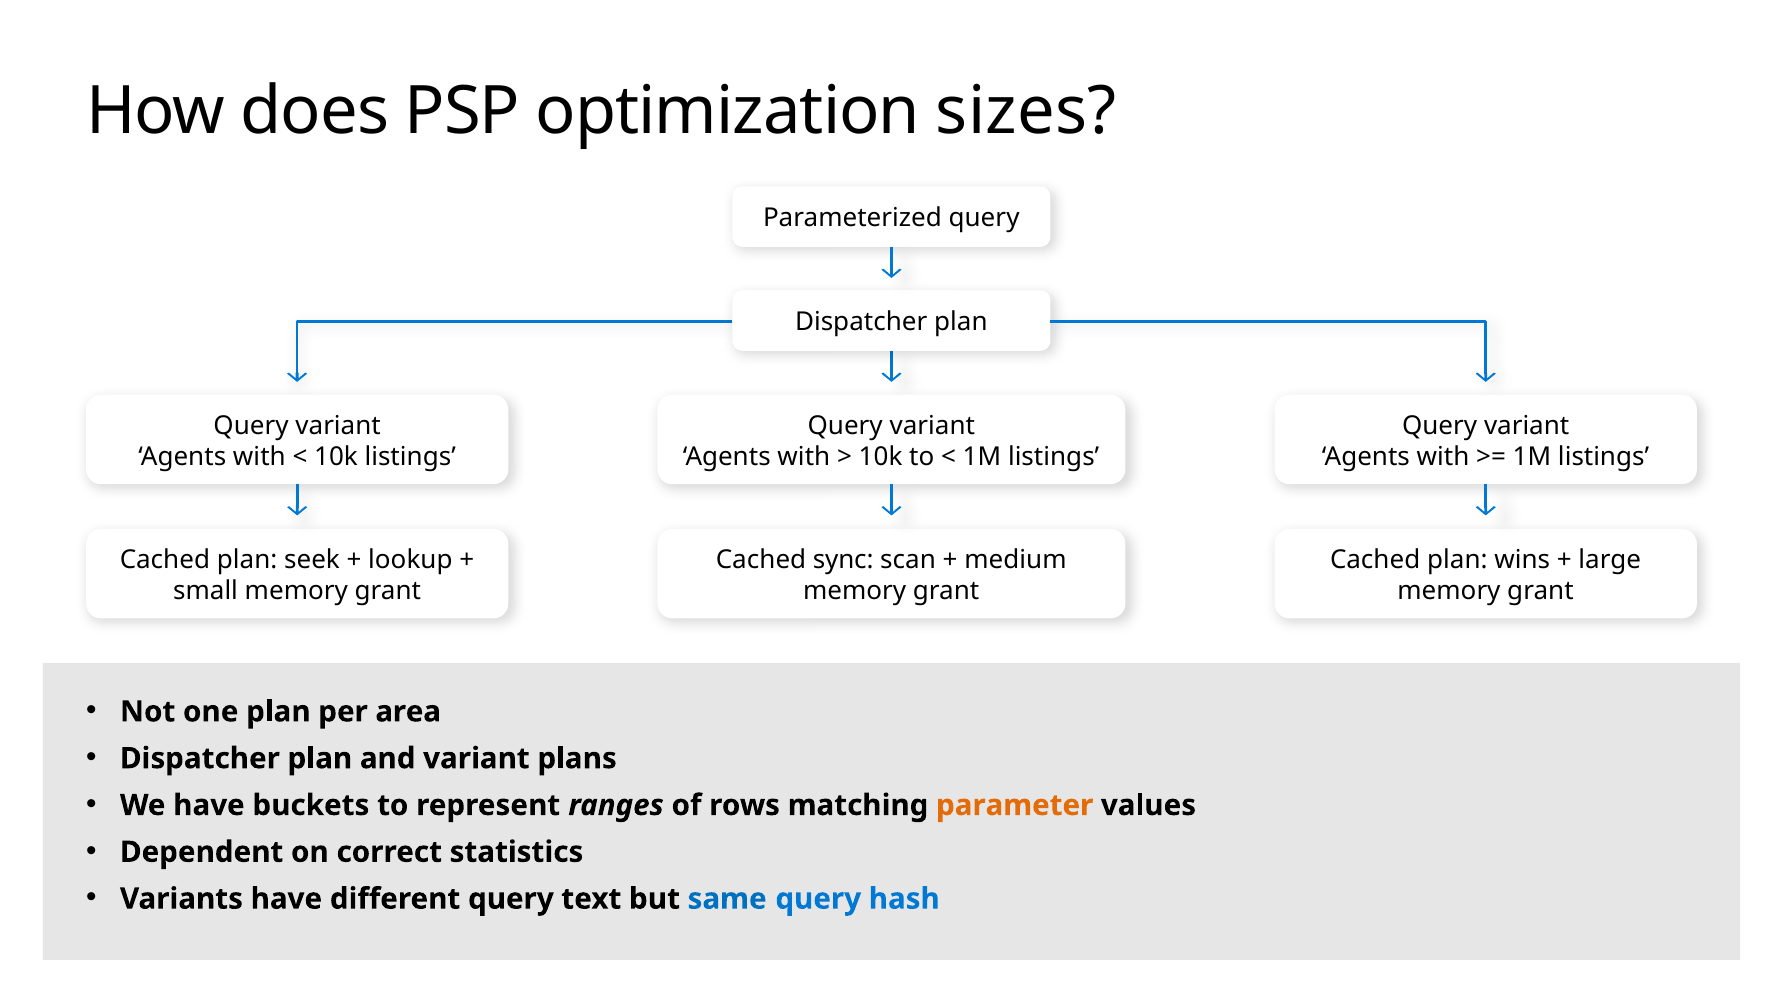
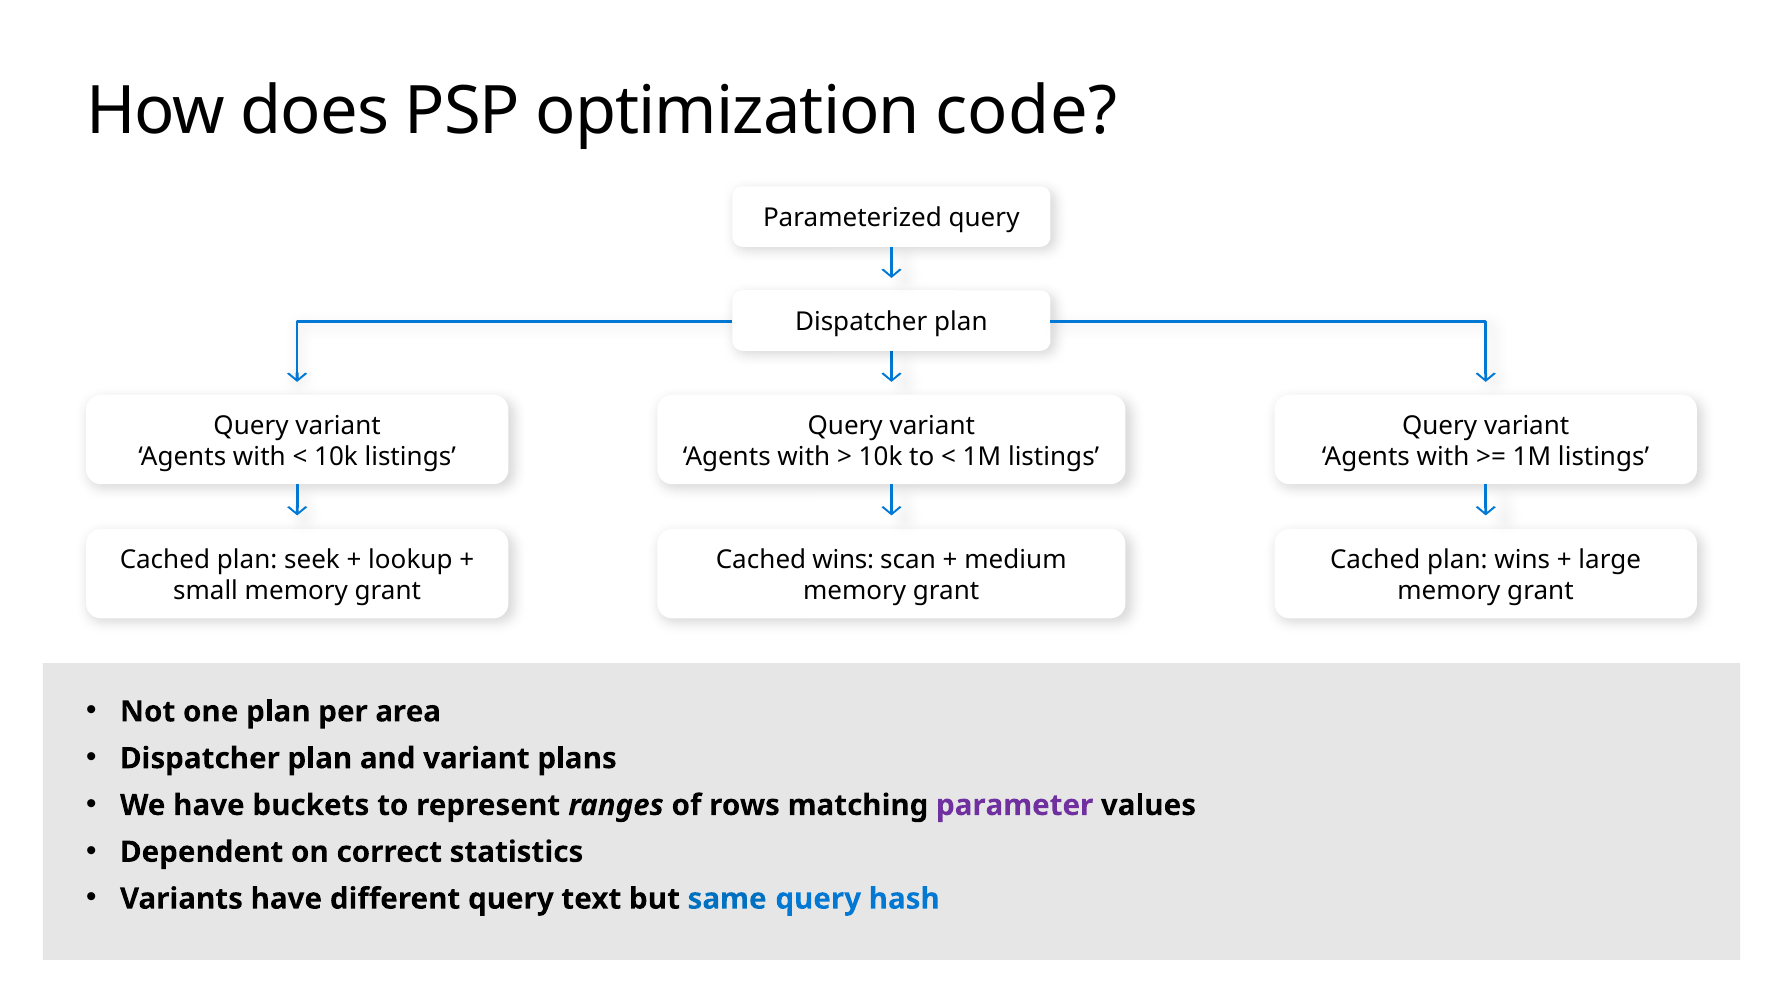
sizes: sizes -> code
Cached sync: sync -> wins
parameter colour: orange -> purple
